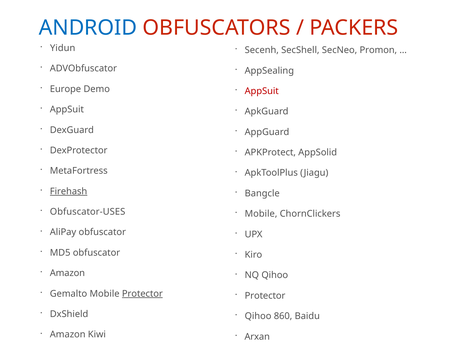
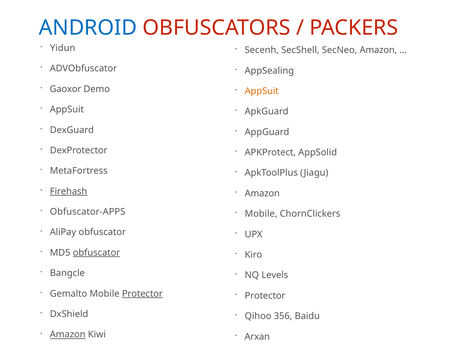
SecNeo Promon: Promon -> Amazon
Europe: Europe -> Gaoxor
AppSuit at (262, 91) colour: red -> orange
Bangcle at (262, 193): Bangcle -> Amazon
Obfuscator-USES: Obfuscator-USES -> Obfuscator-APPS
obfuscator at (97, 253) underline: none -> present
Amazon at (67, 273): Amazon -> Bangcle
NQ Qihoo: Qihoo -> Levels
860: 860 -> 356
Amazon at (68, 335) underline: none -> present
